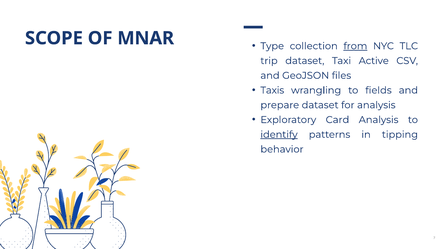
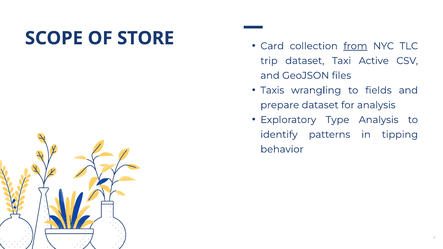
MNAR: MNAR -> STORE
Type: Type -> Card
Card: Card -> Type
identify underline: present -> none
